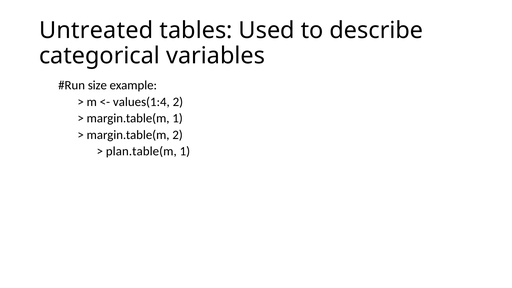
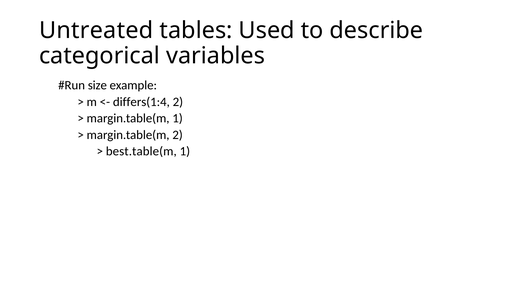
values(1:4: values(1:4 -> differs(1:4
plan.table(m: plan.table(m -> best.table(m
